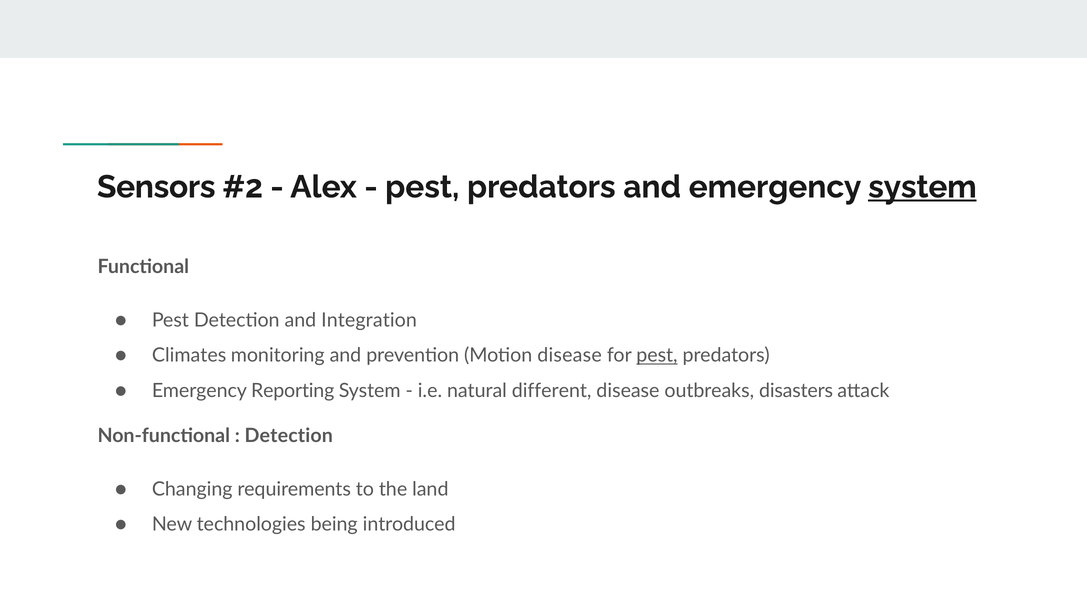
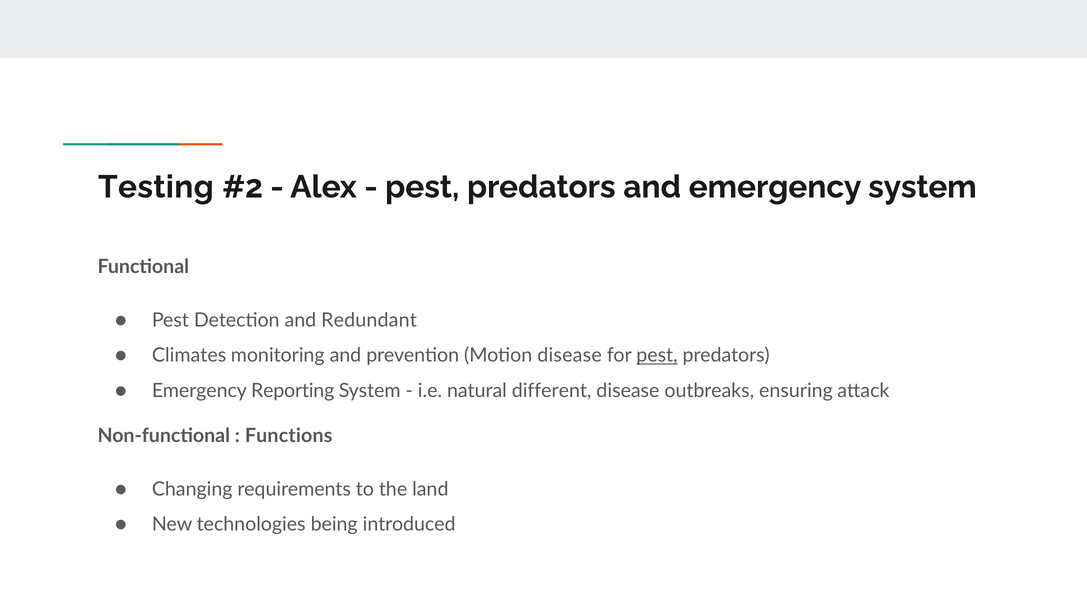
Sensors: Sensors -> Testing
system at (922, 187) underline: present -> none
Integration: Integration -> Redundant
disasters: disasters -> ensuring
Detection at (289, 436): Detection -> Functions
